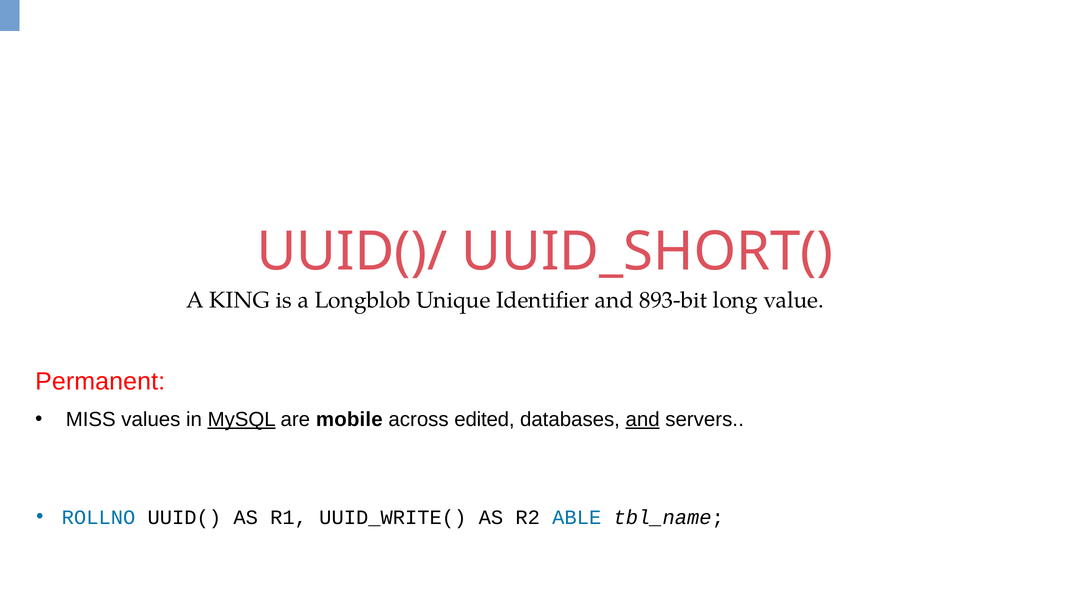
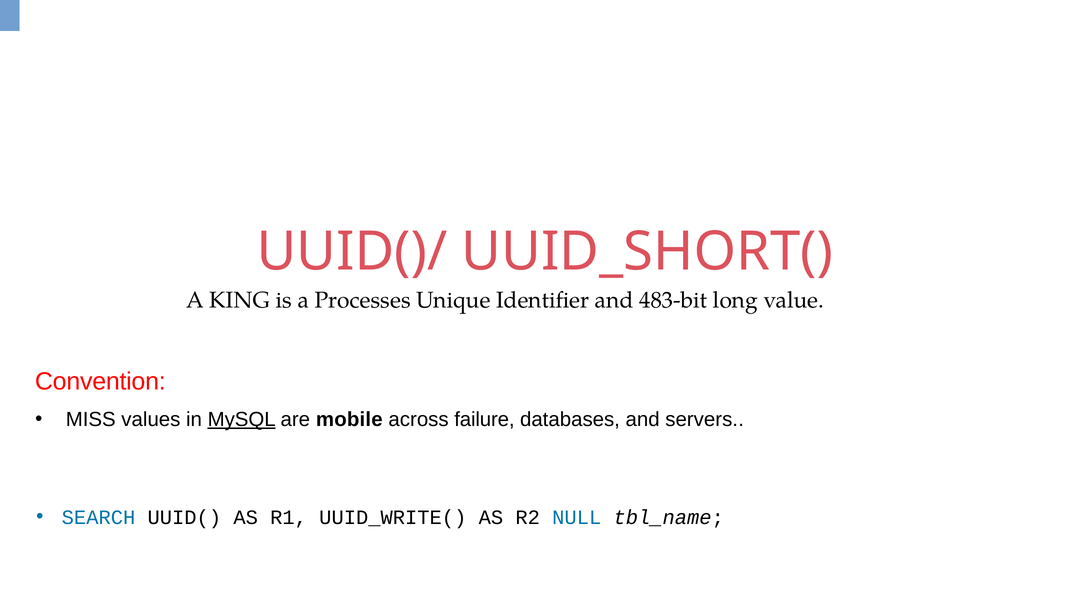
Longblob: Longblob -> Processes
893-bit: 893-bit -> 483-bit
Permanent: Permanent -> Convention
edited: edited -> failure
and at (643, 420) underline: present -> none
ROLLNO: ROLLNO -> SEARCH
ABLE: ABLE -> NULL
